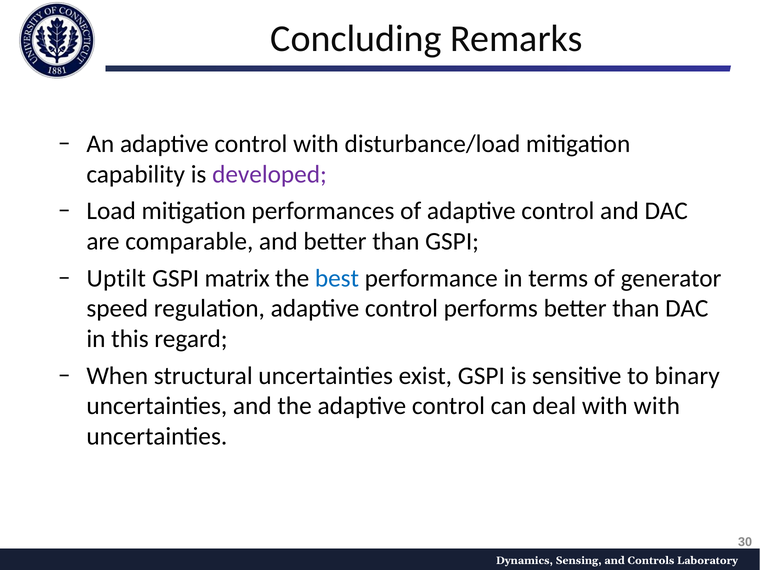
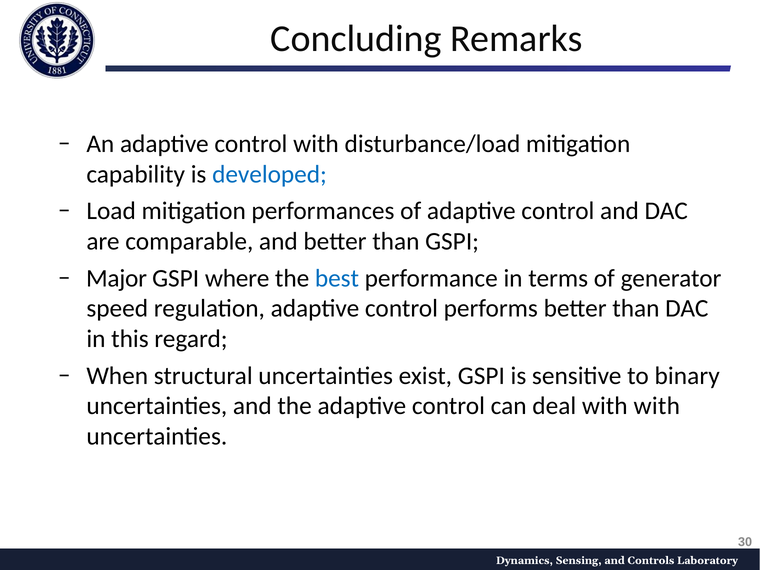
developed colour: purple -> blue
Uptilt: Uptilt -> Major
matrix: matrix -> where
